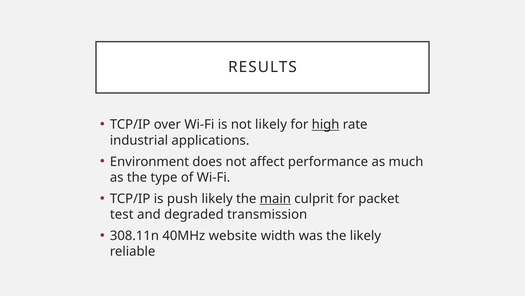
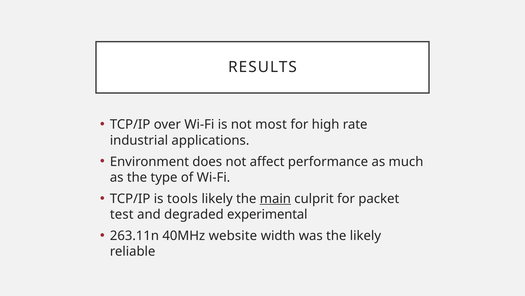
not likely: likely -> most
high underline: present -> none
push: push -> tools
transmission: transmission -> experimental
308.11n: 308.11n -> 263.11n
